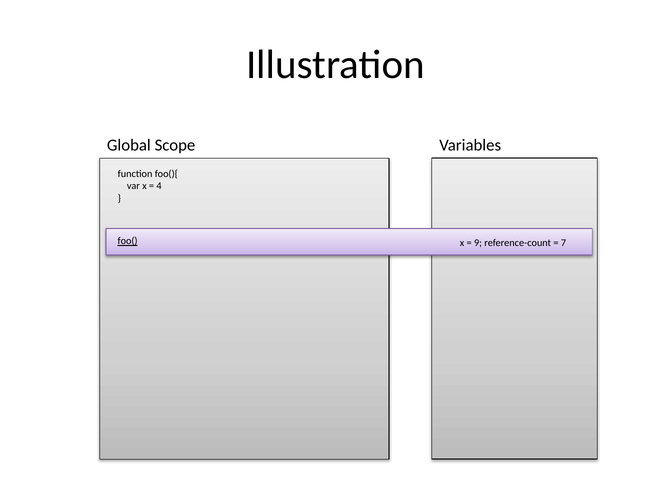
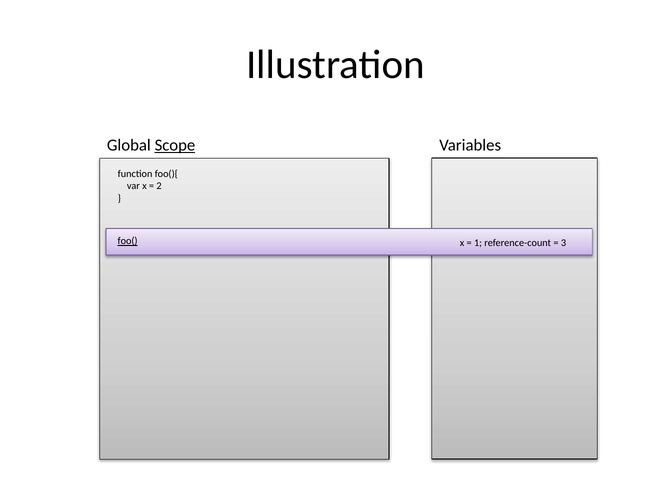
Scope underline: none -> present
4: 4 -> 2
9: 9 -> 1
7: 7 -> 3
